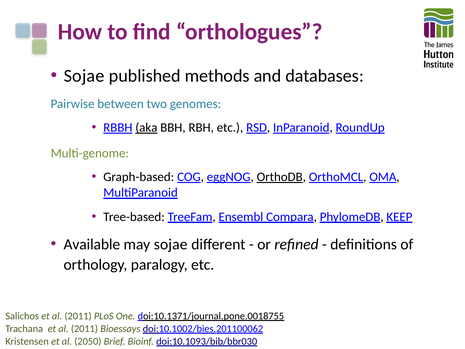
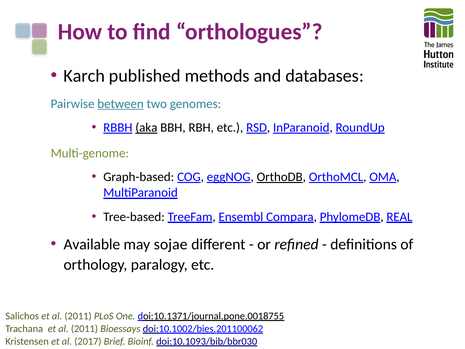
Sojae at (84, 76): Sojae -> Karch
between underline: none -> present
KEEP: KEEP -> REAL
2050: 2050 -> 2017
